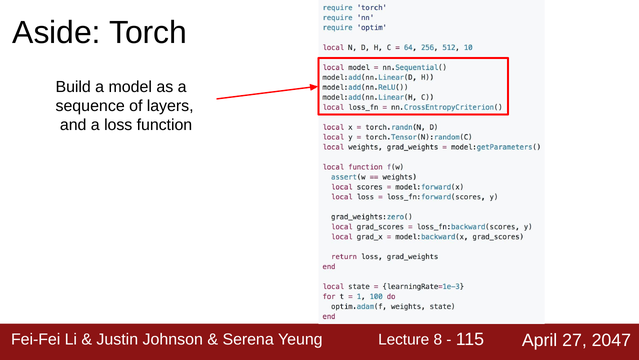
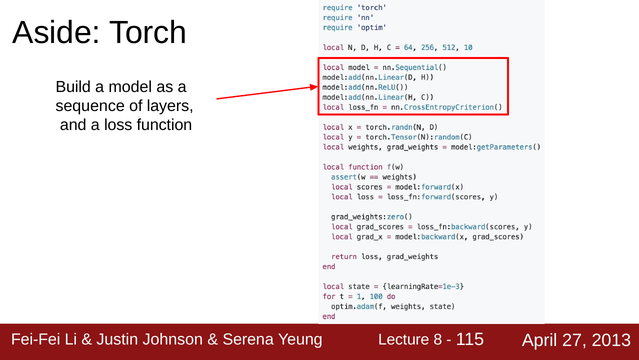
2047: 2047 -> 2013
